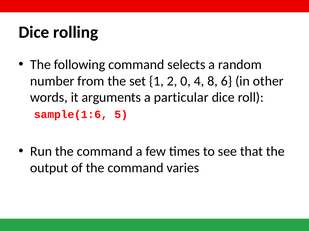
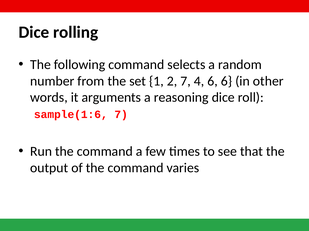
2 0: 0 -> 7
4 8: 8 -> 6
particular: particular -> reasoning
sample(1:6 5: 5 -> 7
